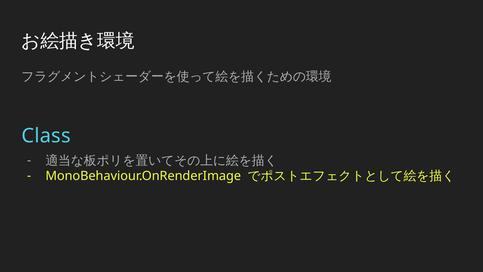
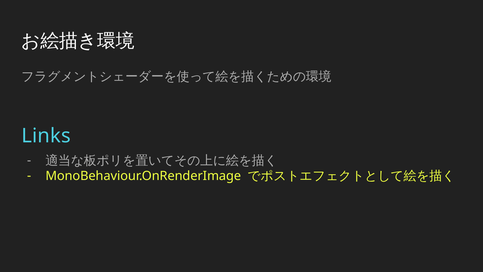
Class: Class -> Links
